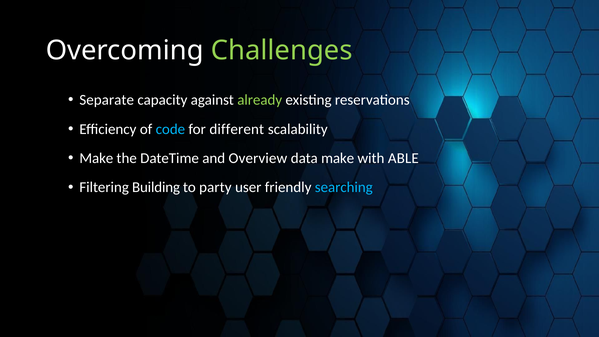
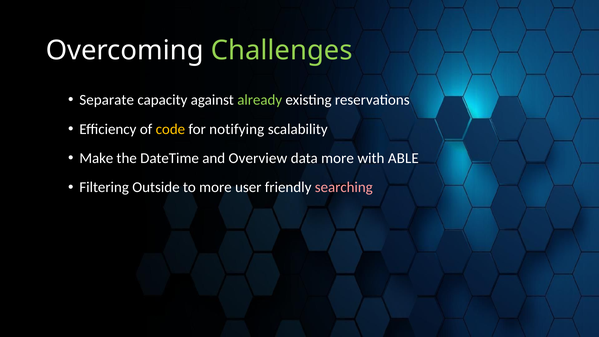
code colour: light blue -> yellow
different: different -> notifying
data make: make -> more
Building: Building -> Outside
to party: party -> more
searching colour: light blue -> pink
